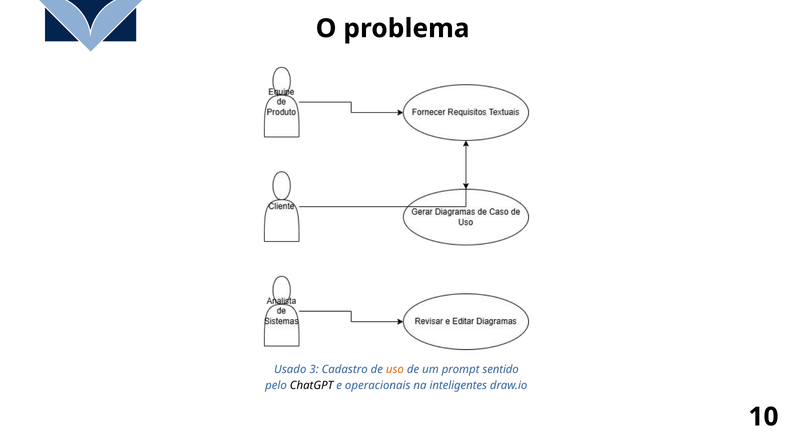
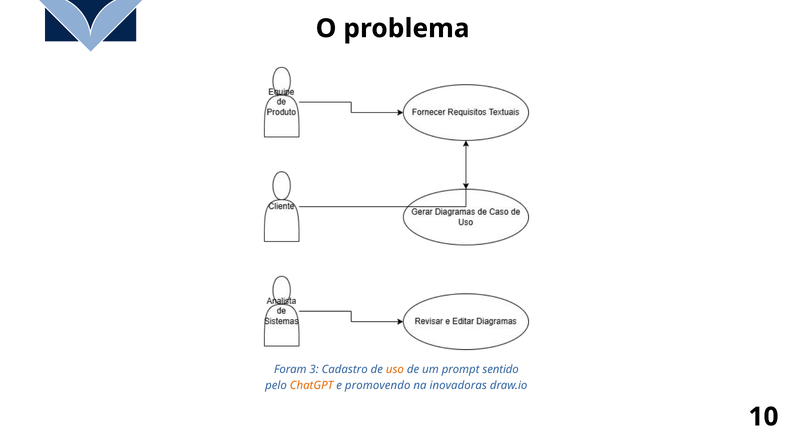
Usado: Usado -> Foram
ChatGPT colour: black -> orange
operacionais: operacionais -> promovendo
inteligentes: inteligentes -> inovadoras
